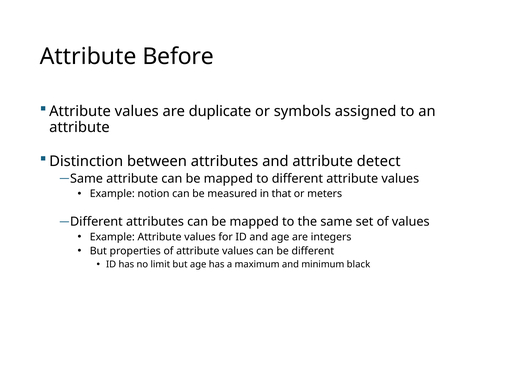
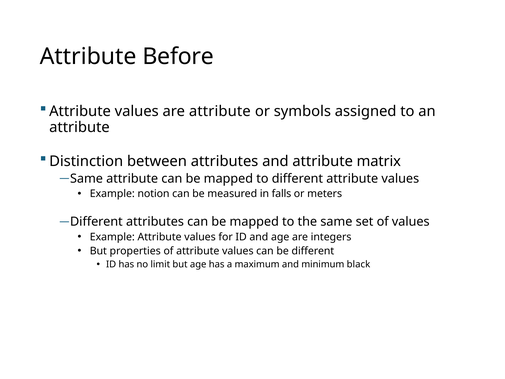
are duplicate: duplicate -> attribute
detect: detect -> matrix
that: that -> falls
